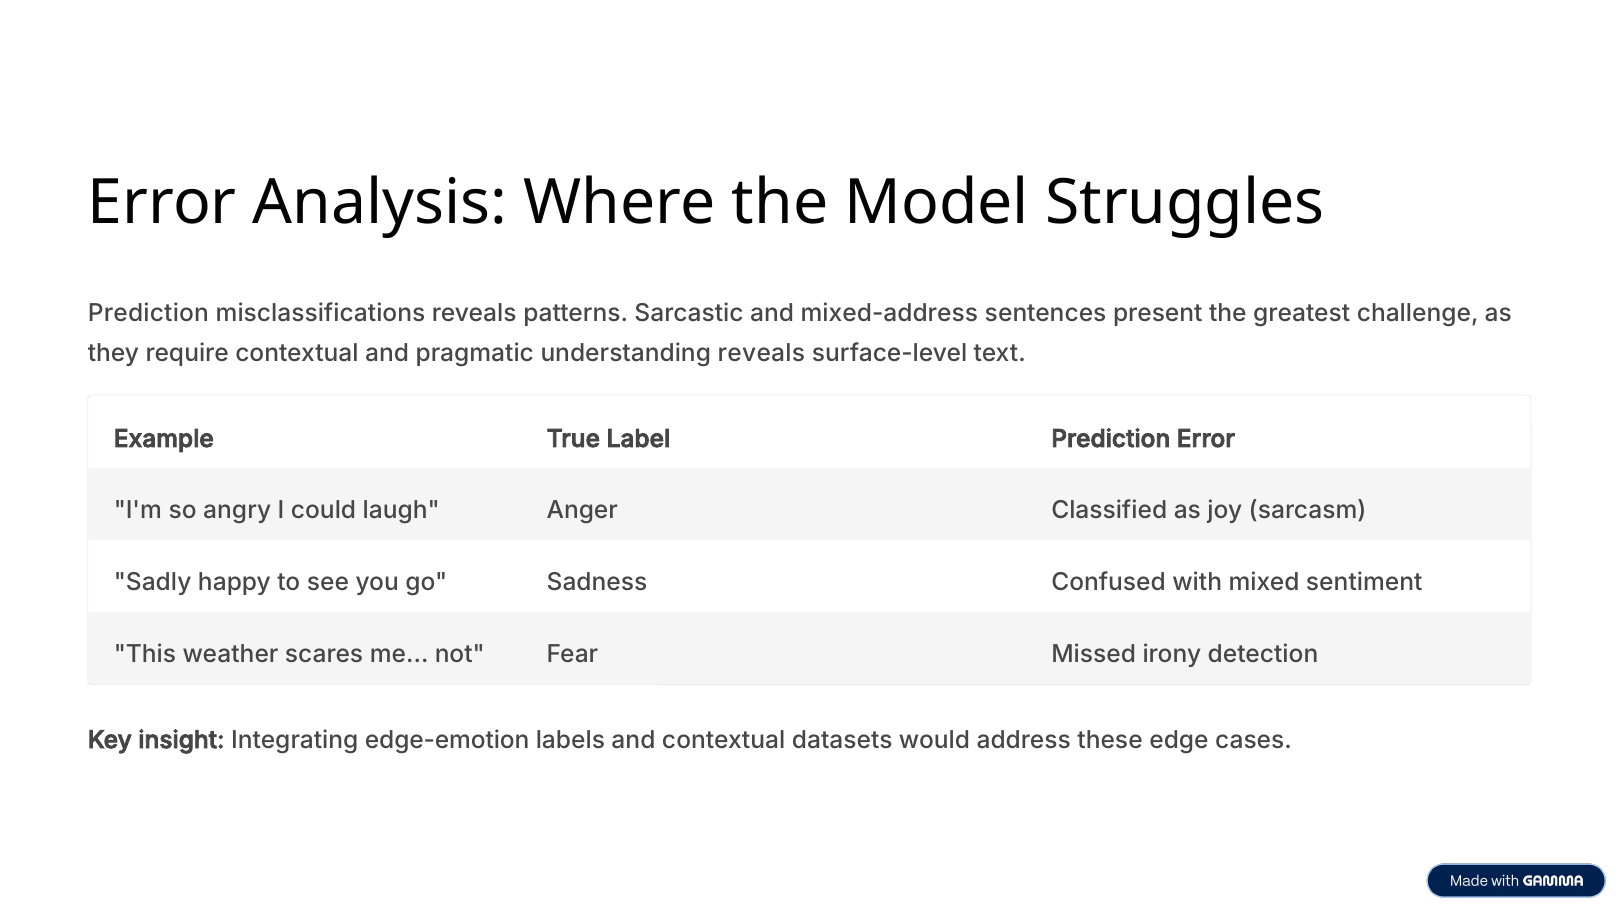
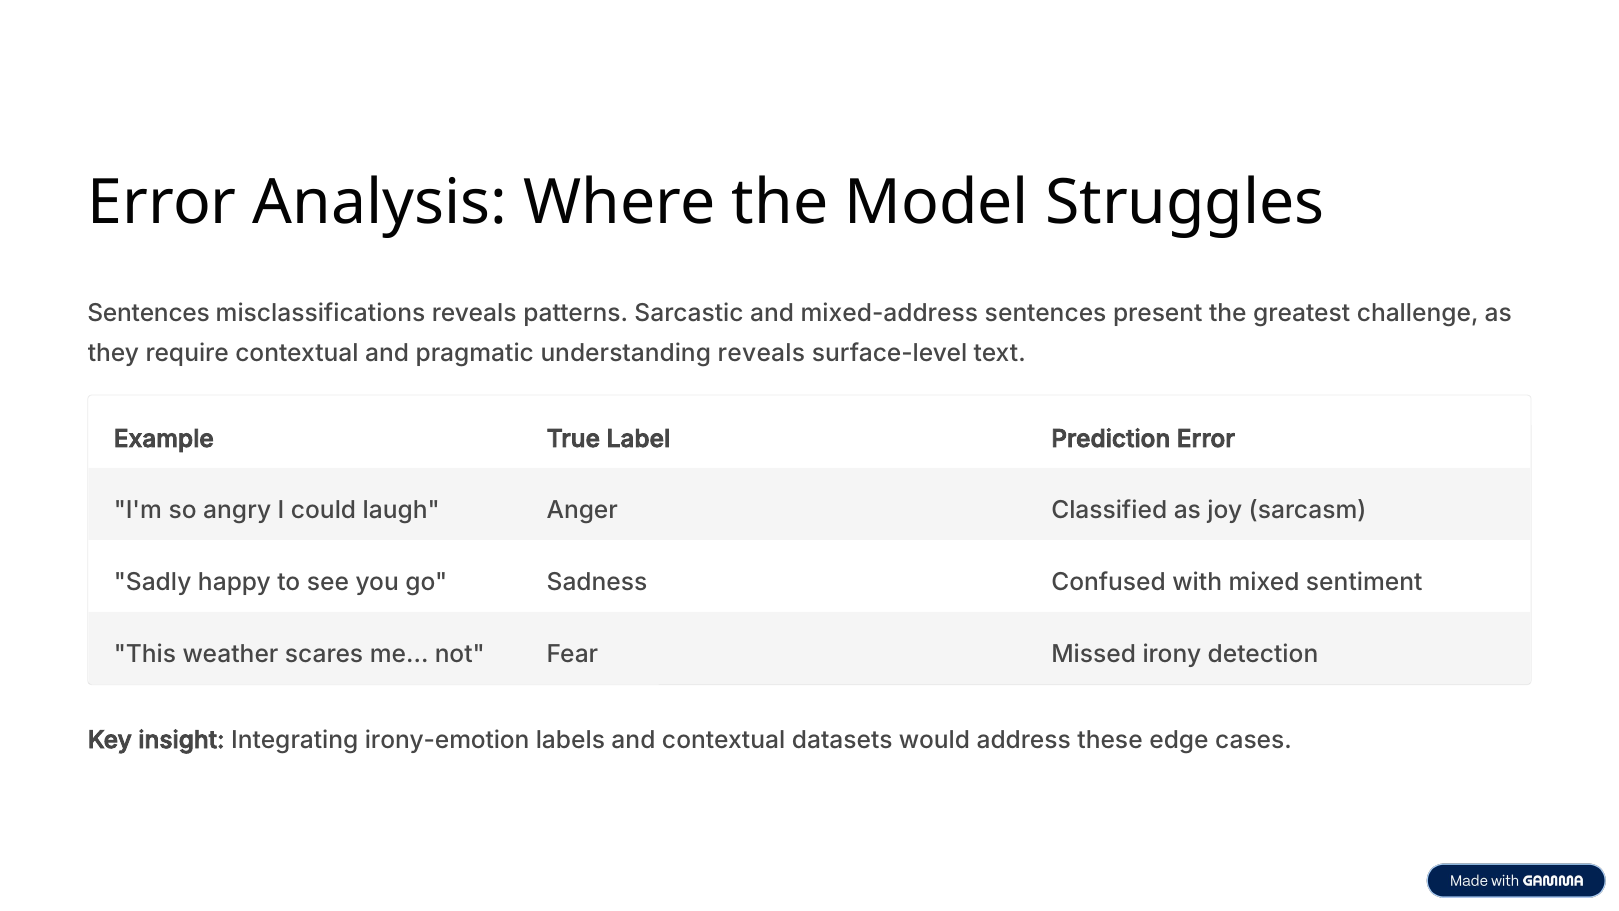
Prediction at (148, 313): Prediction -> Sentences
edge-emotion: edge-emotion -> irony-emotion
